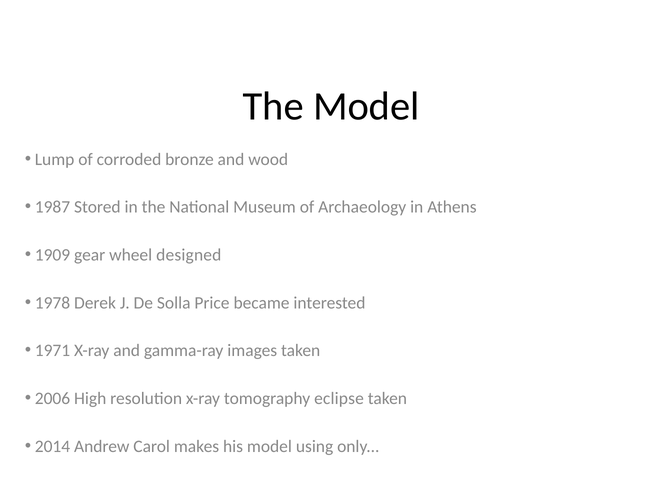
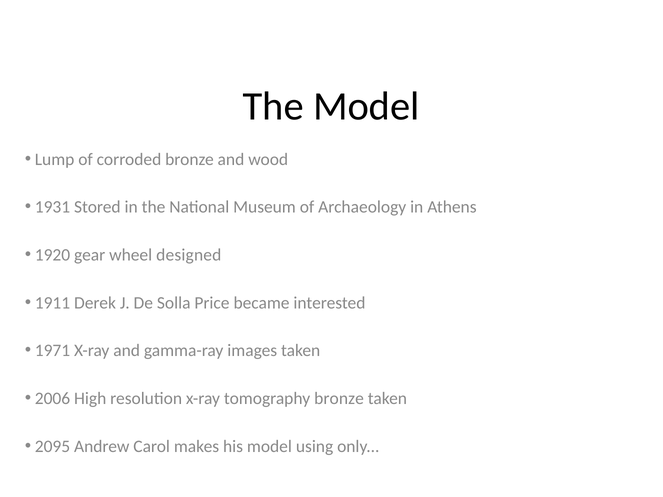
1987: 1987 -> 1931
1909: 1909 -> 1920
1978: 1978 -> 1911
tomography eclipse: eclipse -> bronze
2014: 2014 -> 2095
